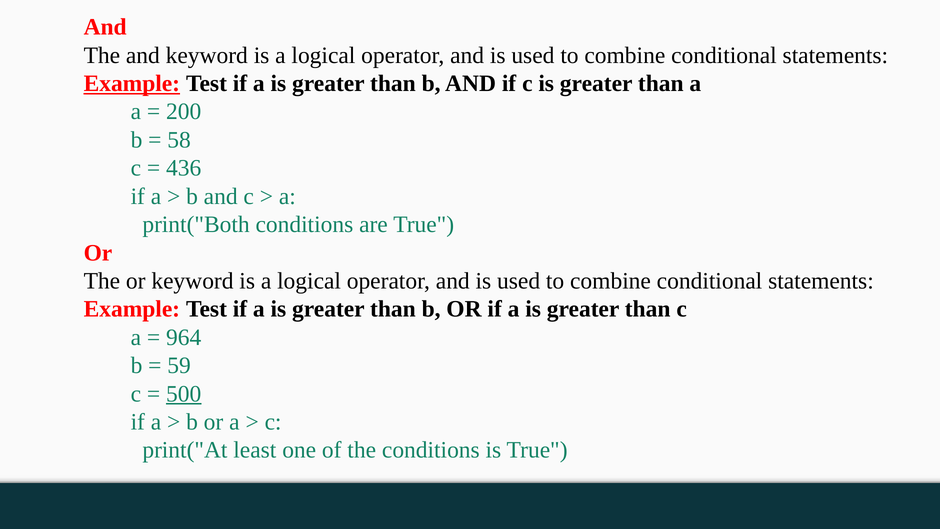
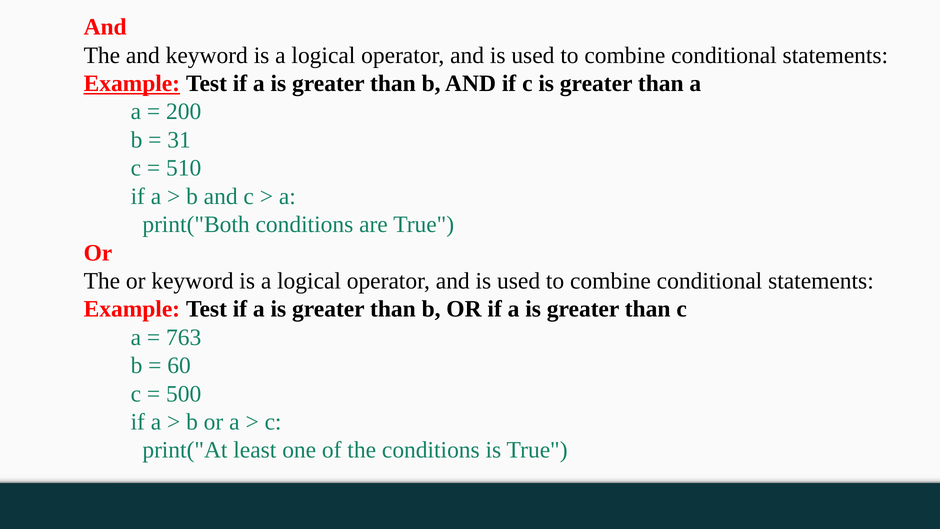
58: 58 -> 31
436: 436 -> 510
964: 964 -> 763
59: 59 -> 60
500 underline: present -> none
